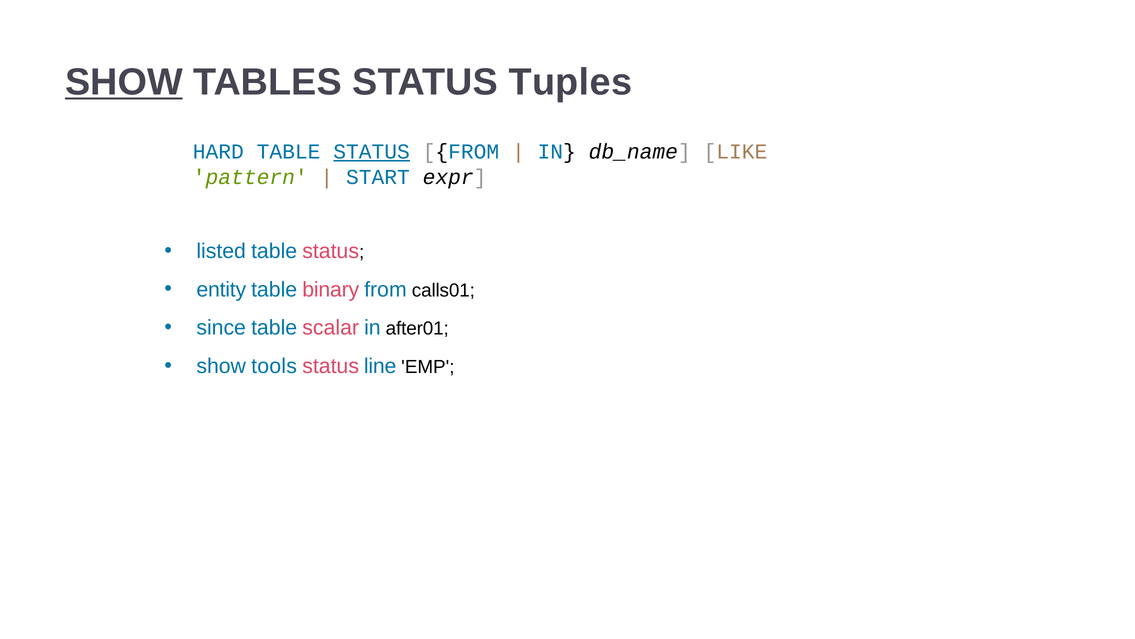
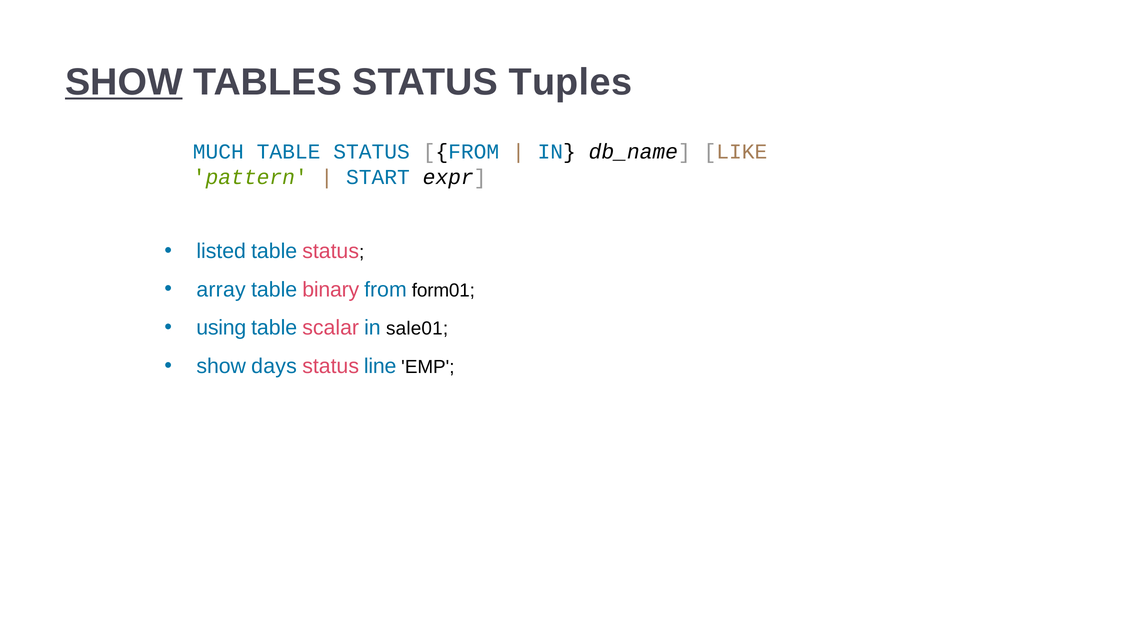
HARD: HARD -> MUCH
STATUS at (372, 151) underline: present -> none
entity: entity -> array
calls01: calls01 -> form01
since: since -> using
after01: after01 -> sale01
tools: tools -> days
